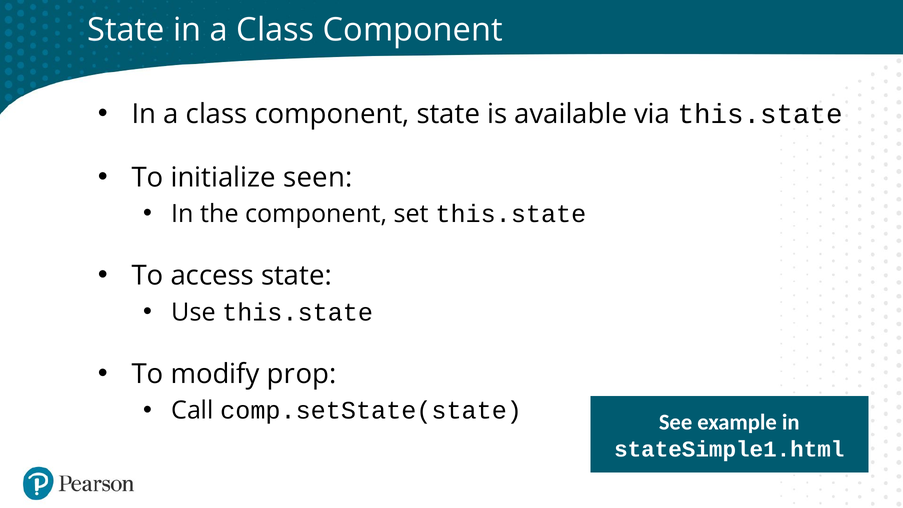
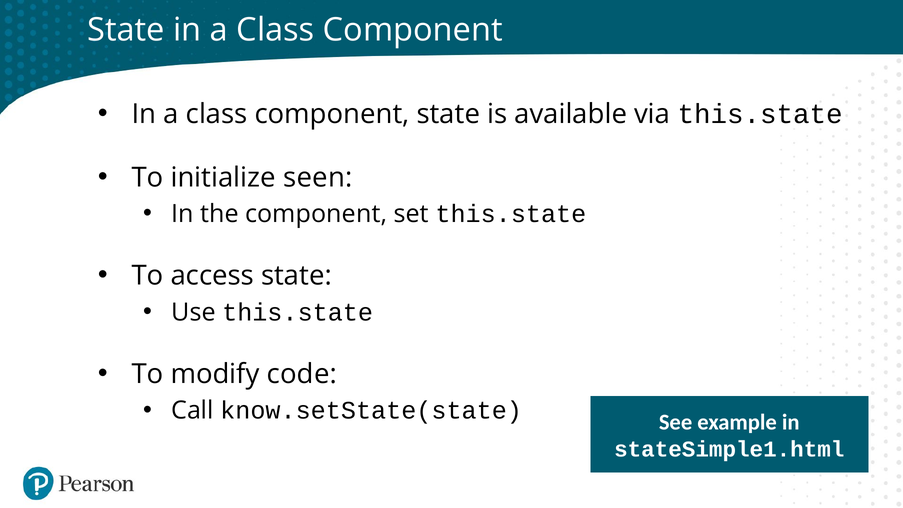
prop: prop -> code
comp.setState(state: comp.setState(state -> know.setState(state
